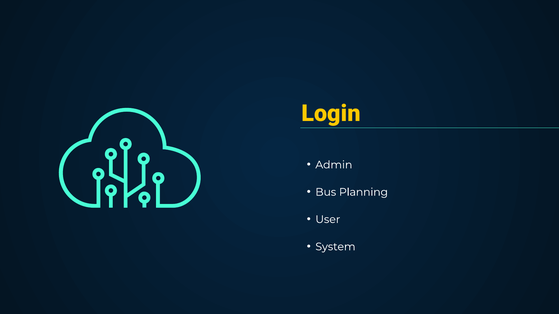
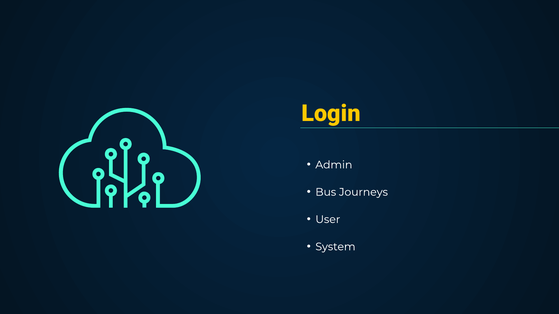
Planning: Planning -> Journeys
